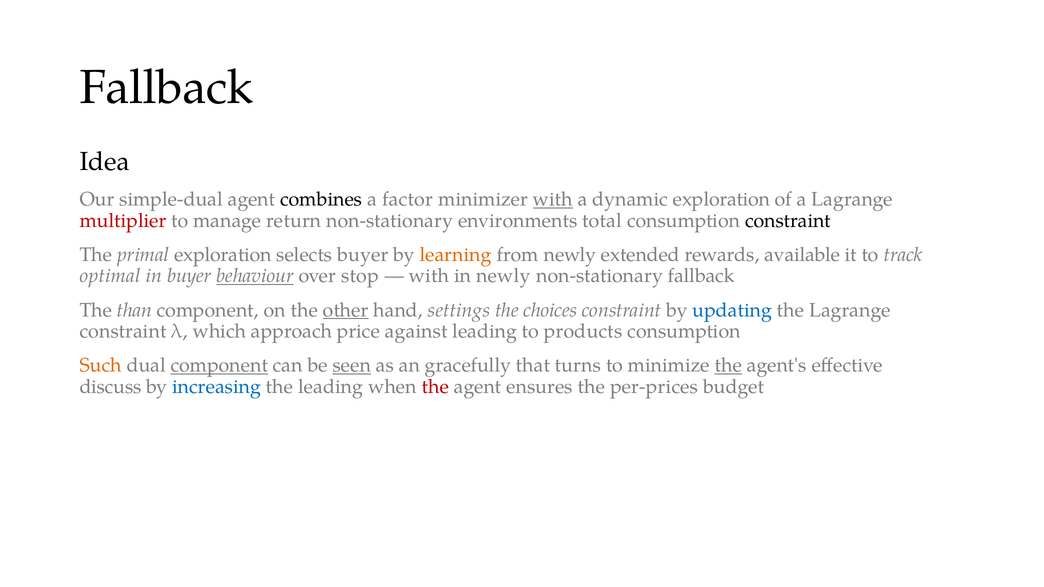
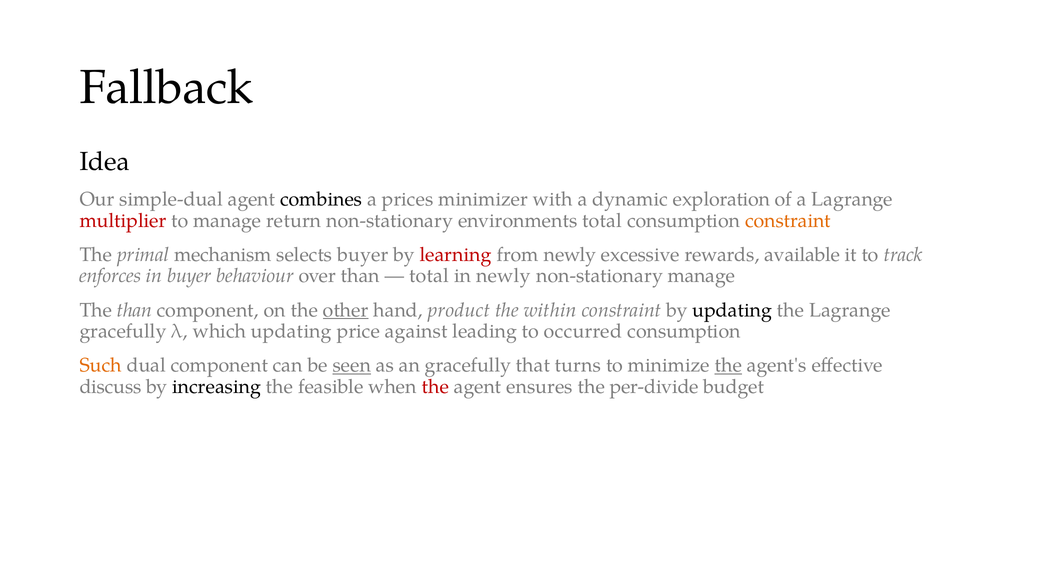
factor: factor -> prices
with at (553, 200) underline: present -> none
constraint at (788, 221) colour: black -> orange
primal exploration: exploration -> mechanism
learning colour: orange -> red
extended: extended -> excessive
optimal: optimal -> enforces
behaviour underline: present -> none
over stop: stop -> than
with at (429, 276): with -> total
non-stationary fallback: fallback -> manage
settings: settings -> product
choices: choices -> within
updating at (732, 310) colour: blue -> black
constraint at (123, 331): constraint -> gracefully
which approach: approach -> updating
products: products -> occurred
component at (219, 366) underline: present -> none
increasing colour: blue -> black
the leading: leading -> feasible
per-prices: per-prices -> per-divide
